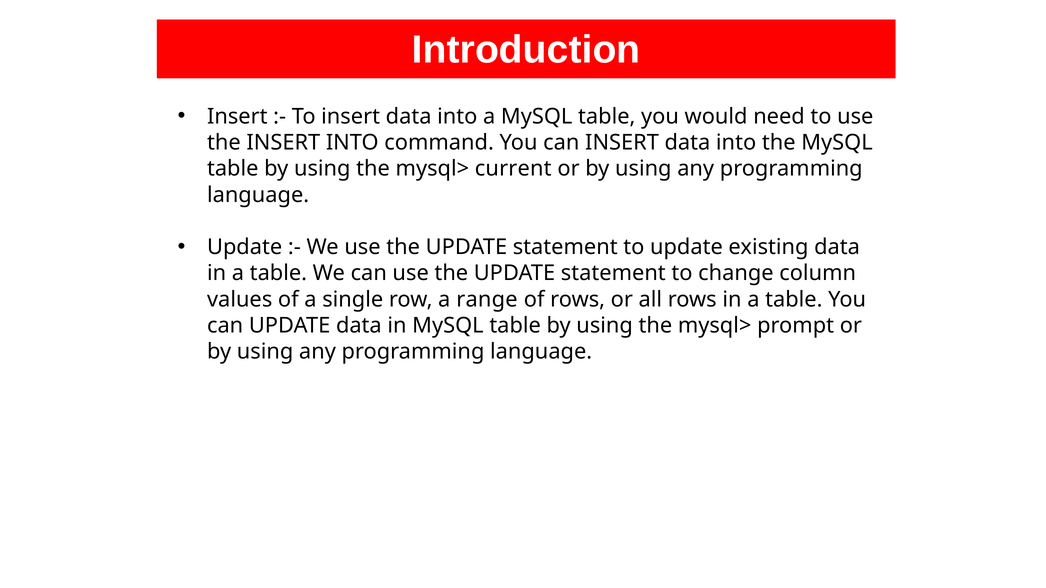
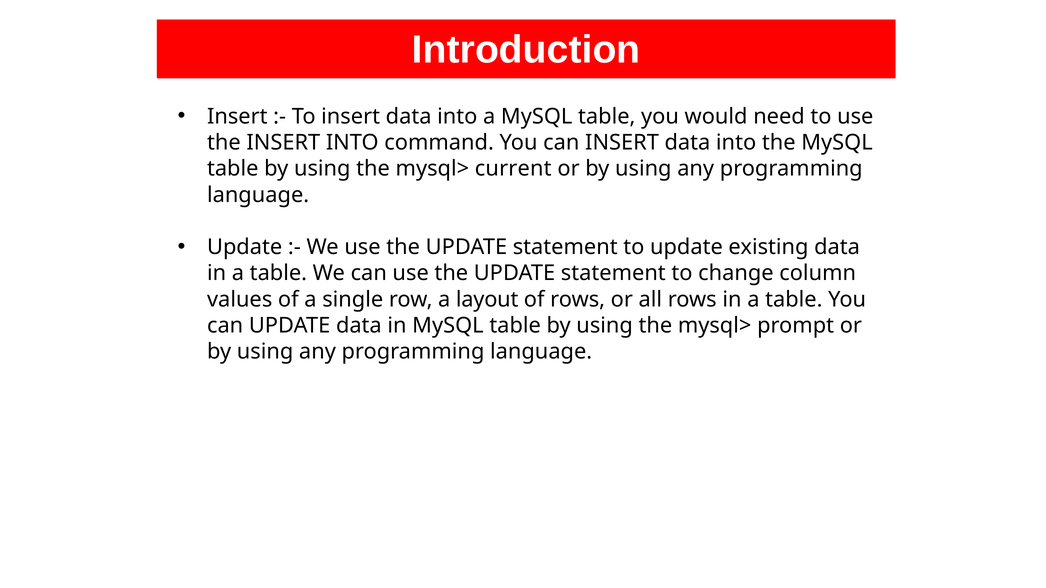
range: range -> layout
